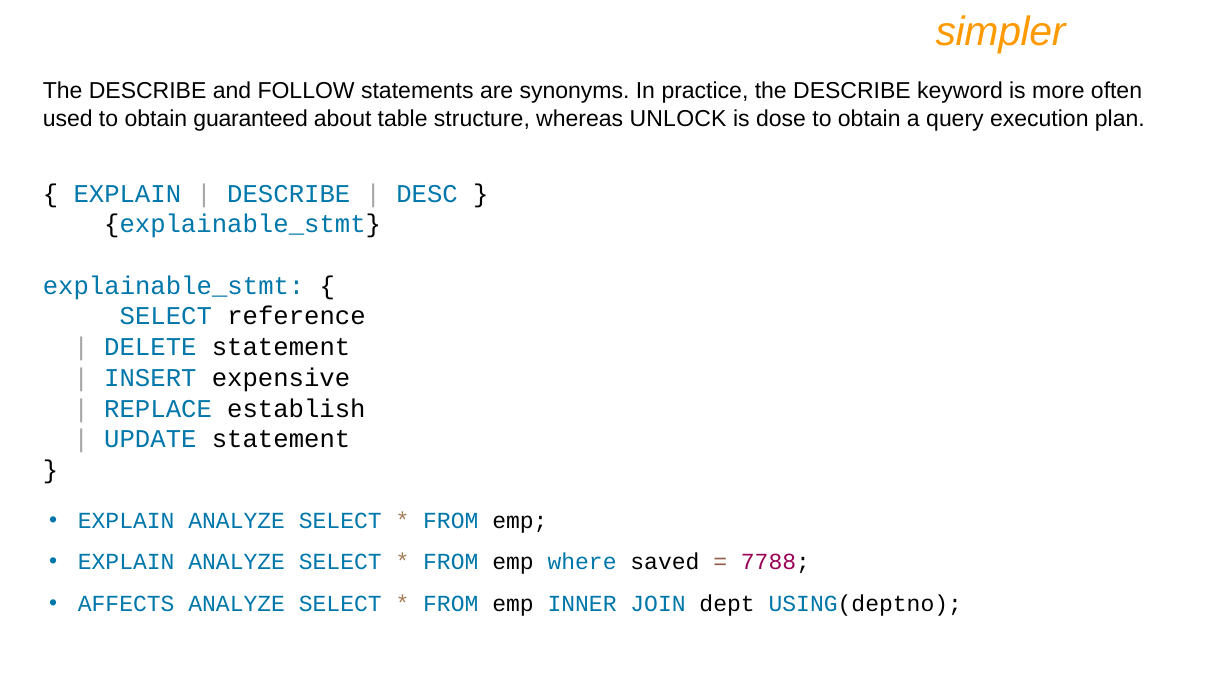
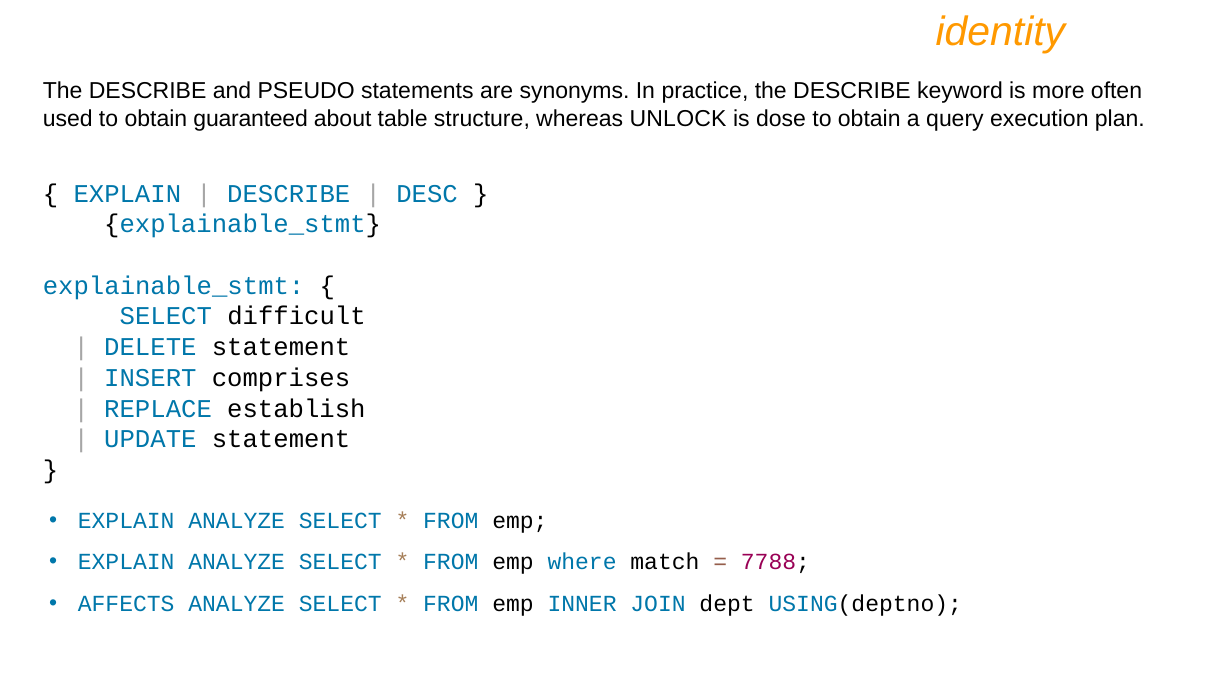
simpler: simpler -> identity
FOLLOW: FOLLOW -> PSEUDO
reference: reference -> difficult
expensive: expensive -> comprises
saved: saved -> match
